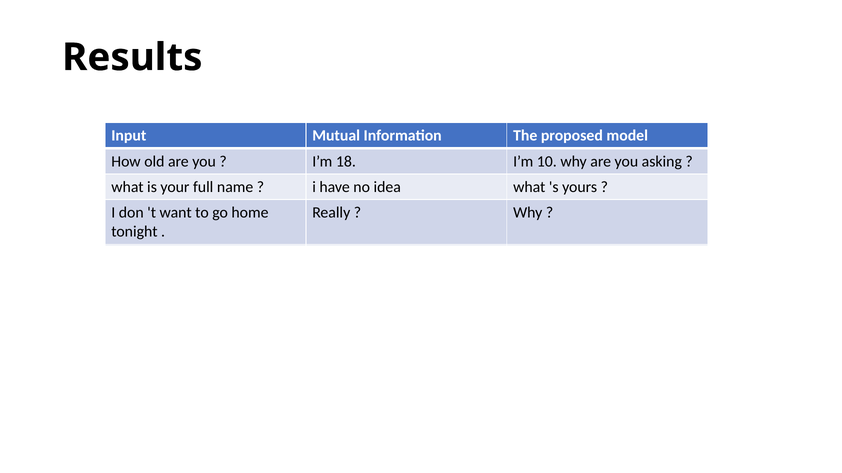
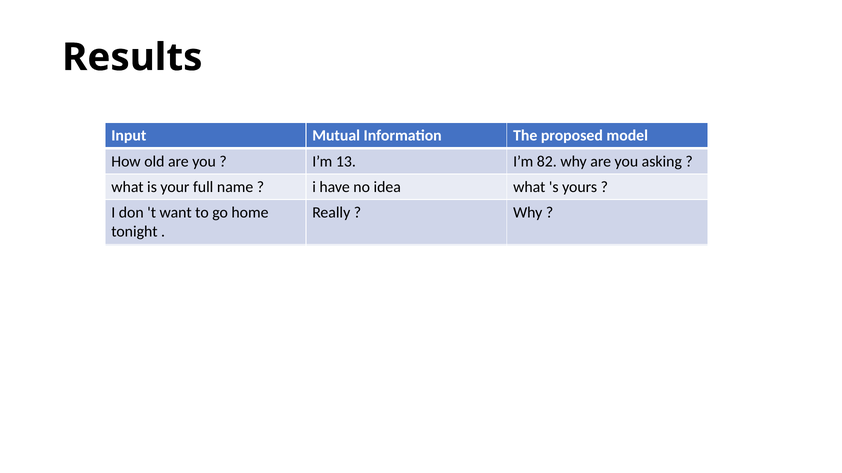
18: 18 -> 13
10: 10 -> 82
